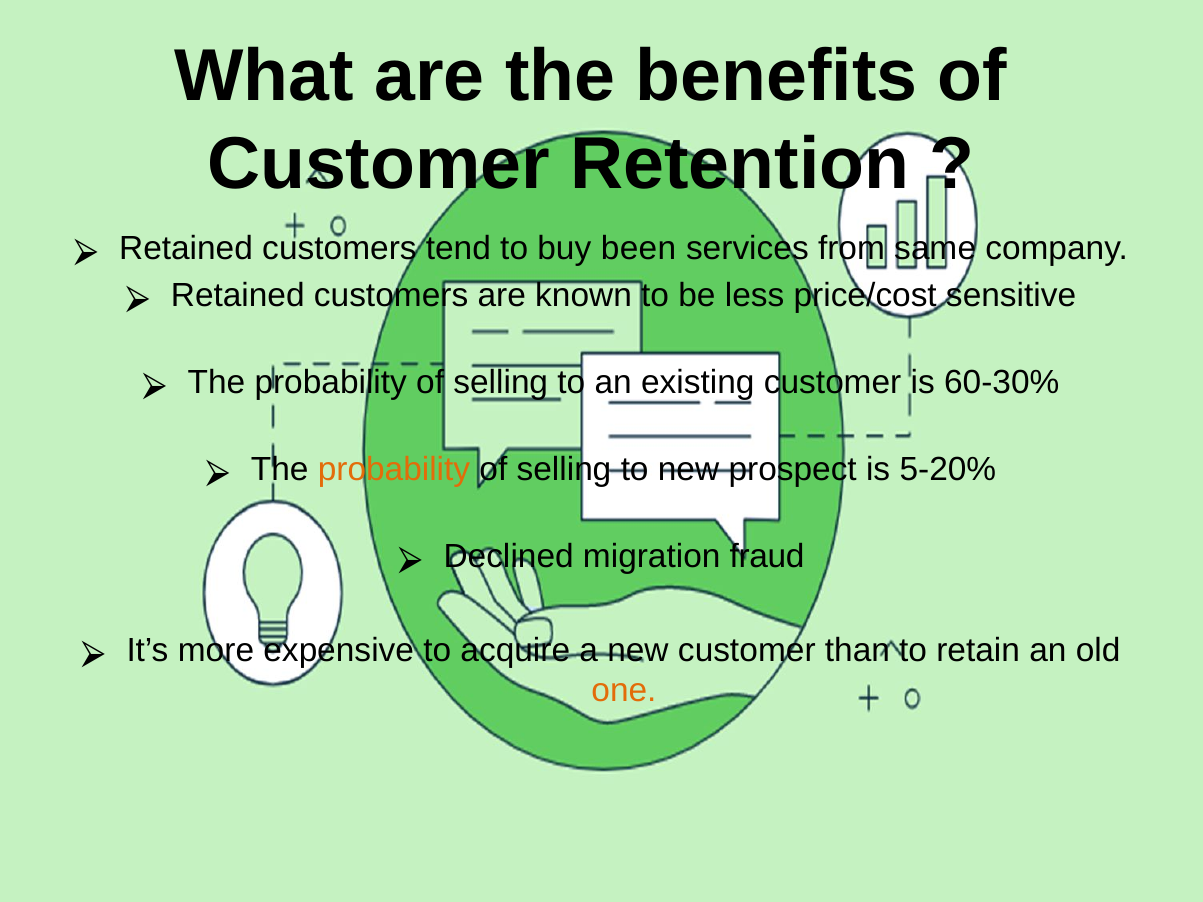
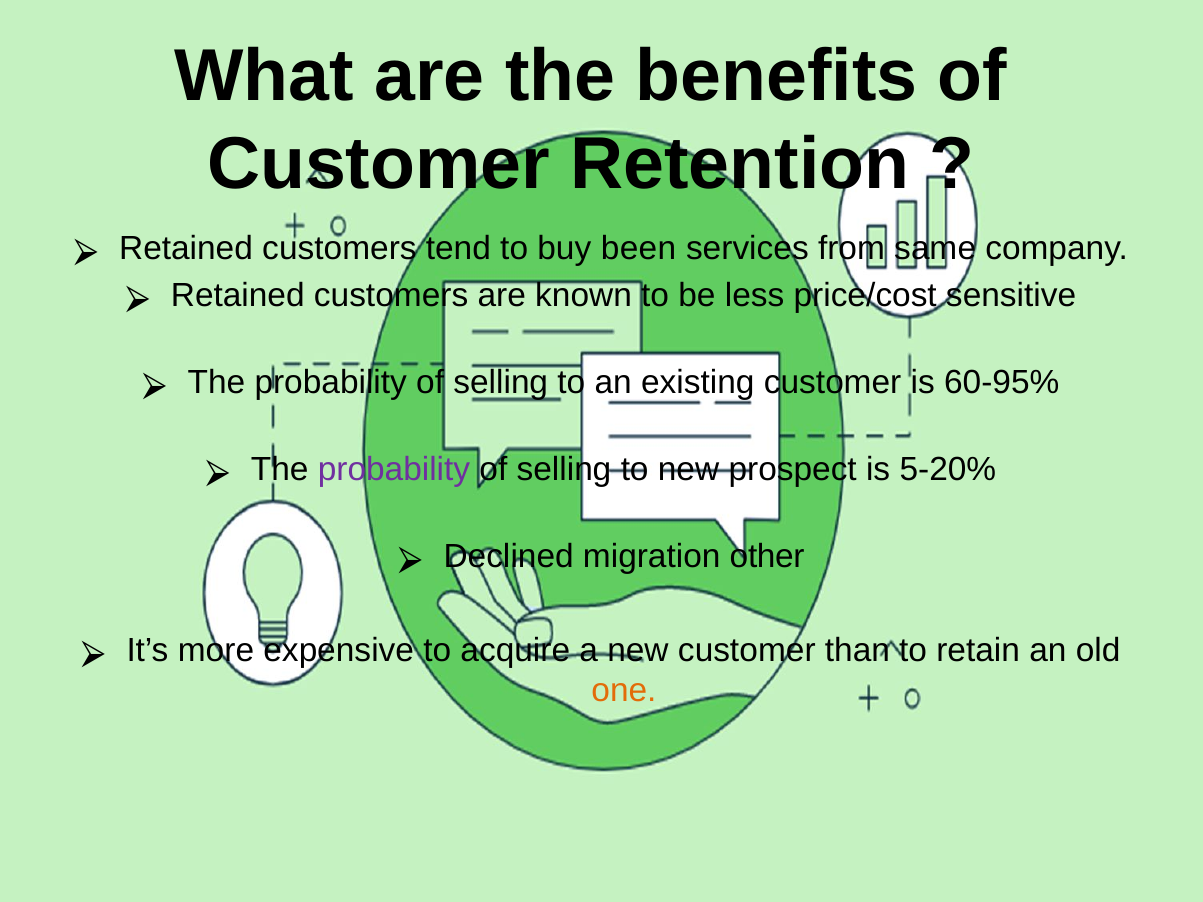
60-30%: 60-30% -> 60-95%
probability at (394, 470) colour: orange -> purple
fraud: fraud -> other
